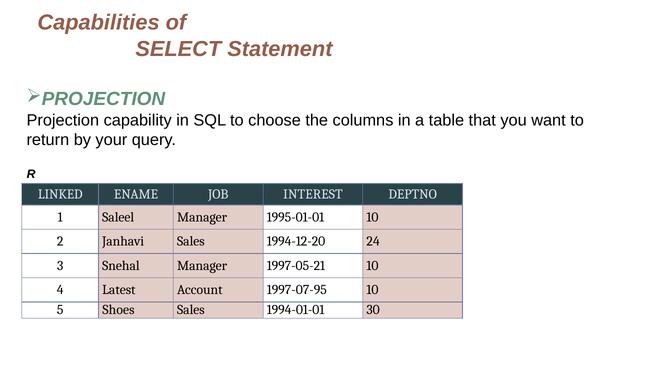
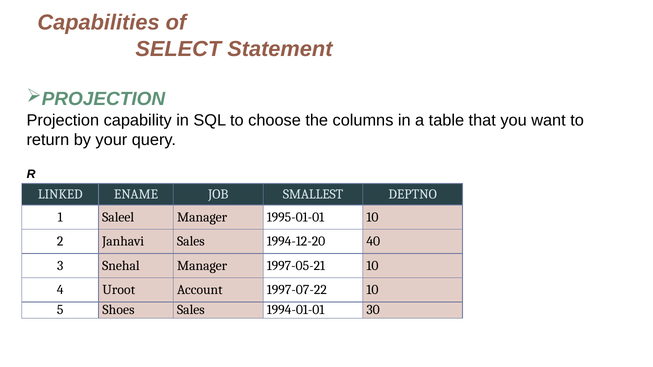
INTEREST: INTEREST -> SMALLEST
24: 24 -> 40
Latest: Latest -> Uroot
1997-07-95: 1997-07-95 -> 1997-07-22
